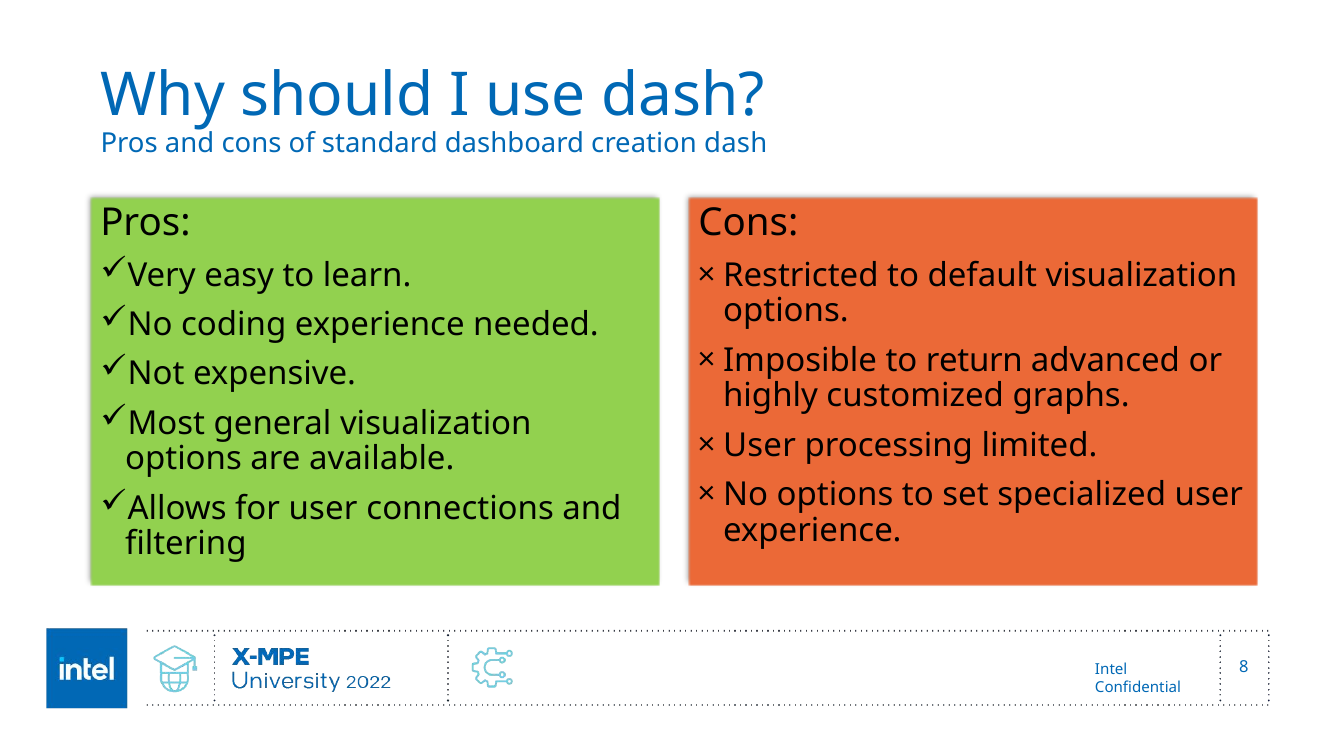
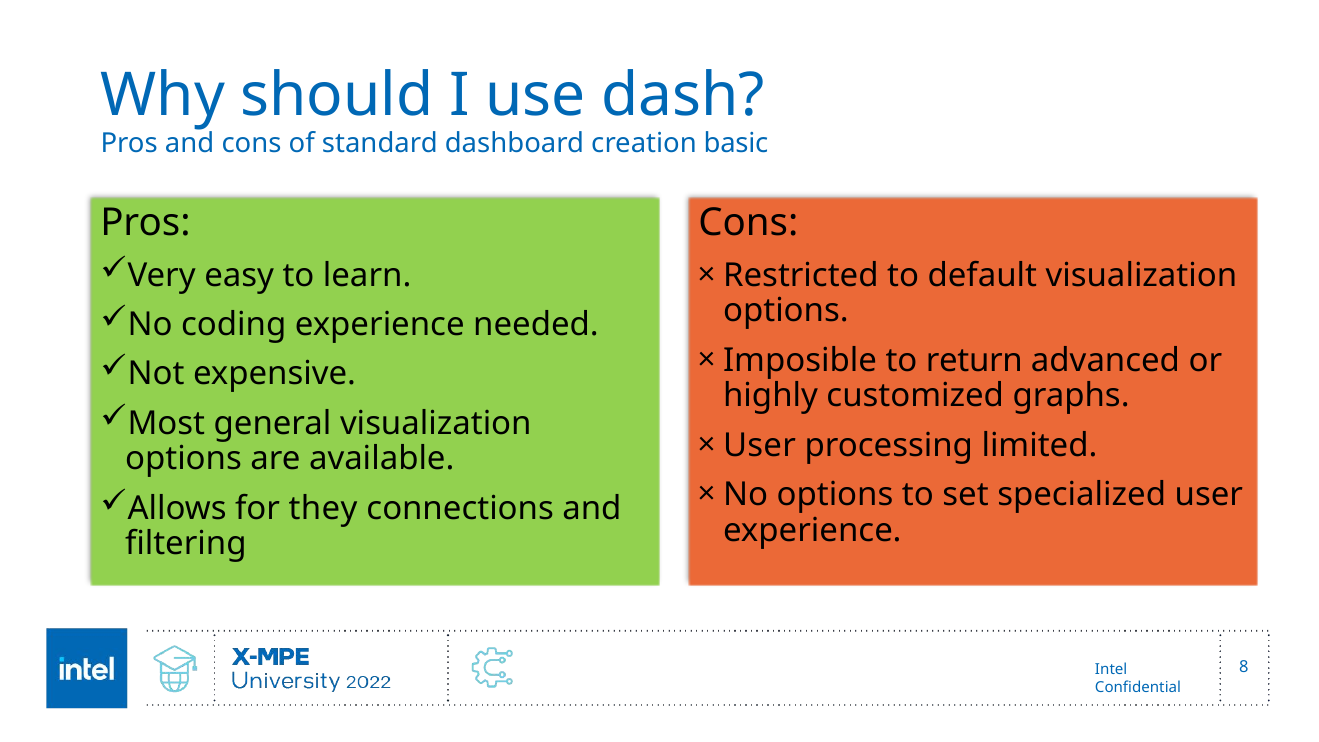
creation dash: dash -> basic
for user: user -> they
